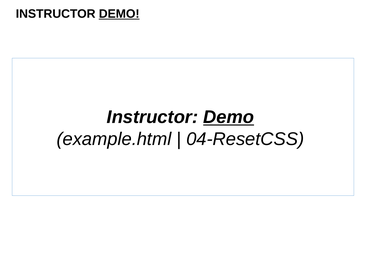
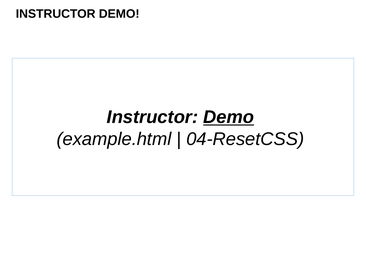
DEMO at (119, 14) underline: present -> none
